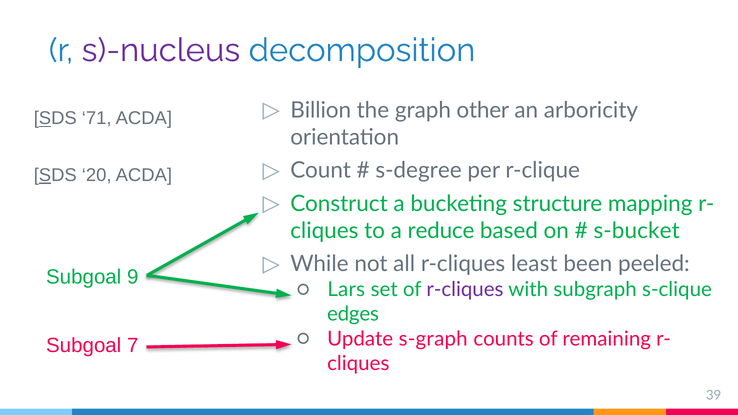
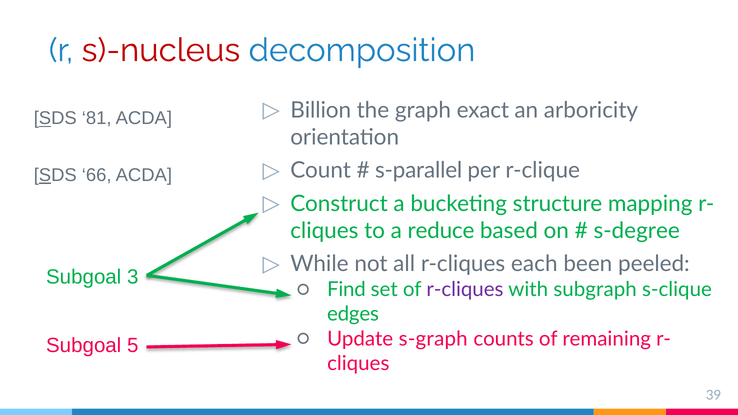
s)-nucleus colour: purple -> red
other: other -> exact
71: 71 -> 81
s-degree: s-degree -> s-parallel
20: 20 -> 66
s-bucket: s-bucket -> s-degree
least: least -> each
9: 9 -> 3
Lars: Lars -> Find
7: 7 -> 5
